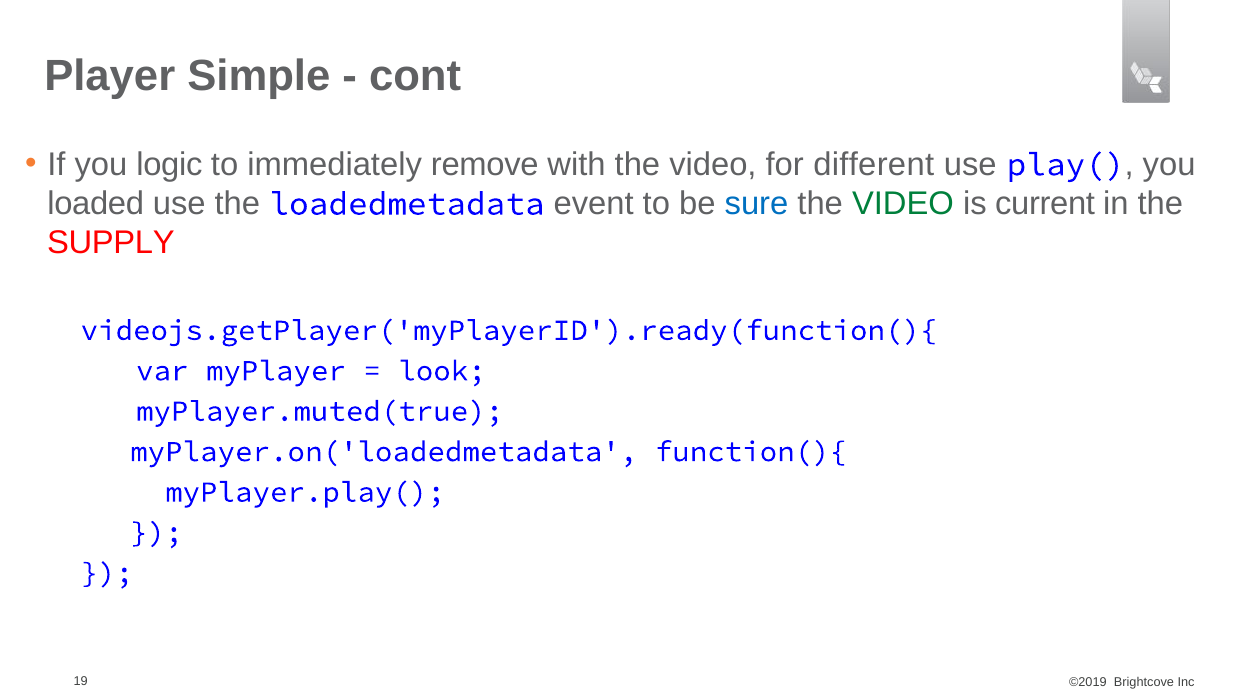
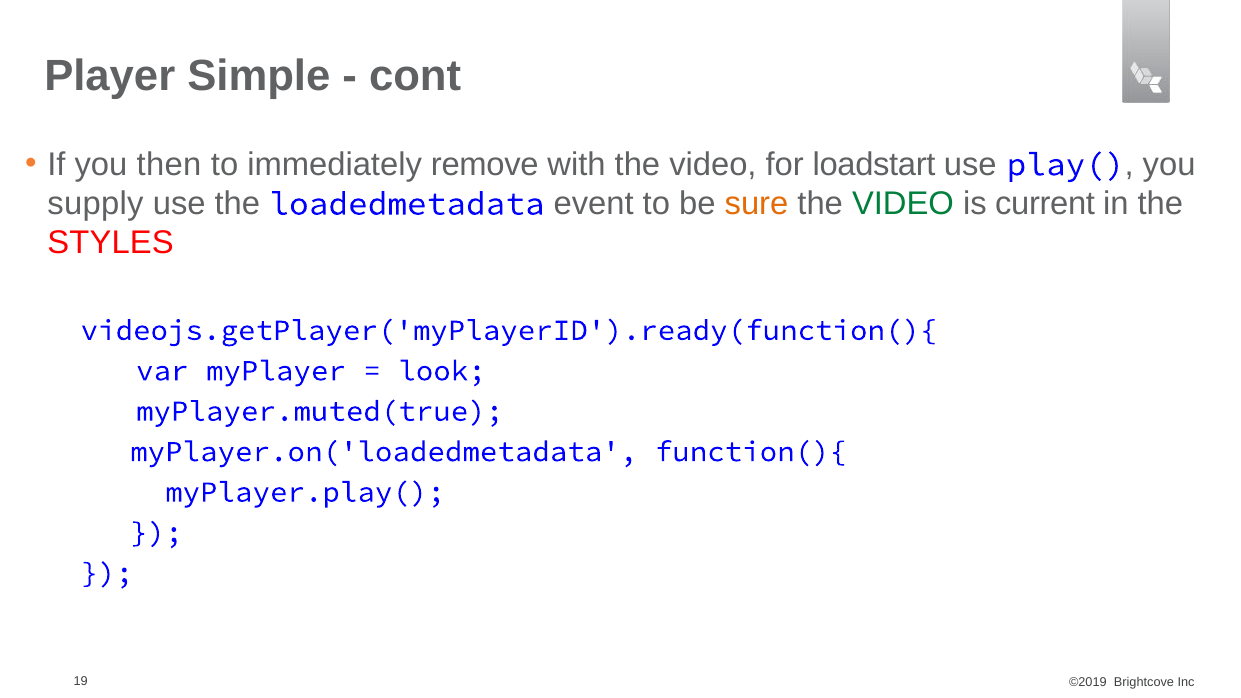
logic: logic -> then
different: different -> loadstart
loaded: loaded -> supply
sure colour: blue -> orange
SUPPLY: SUPPLY -> STYLES
